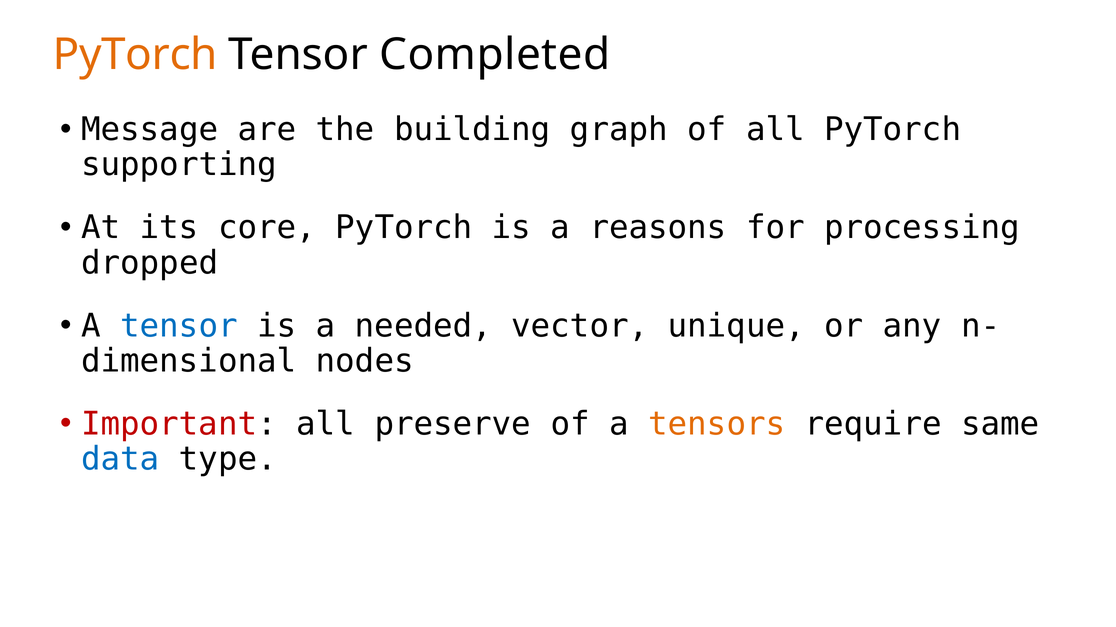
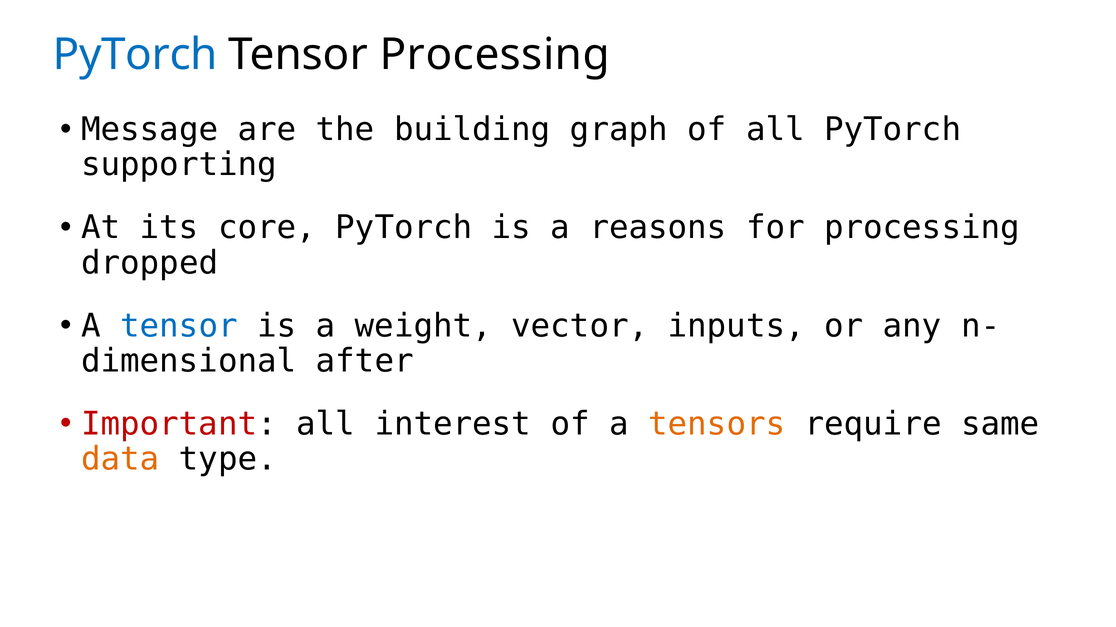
PyTorch at (135, 55) colour: orange -> blue
Tensor Completed: Completed -> Processing
needed: needed -> weight
unique: unique -> inputs
nodes: nodes -> after
preserve: preserve -> interest
data colour: blue -> orange
